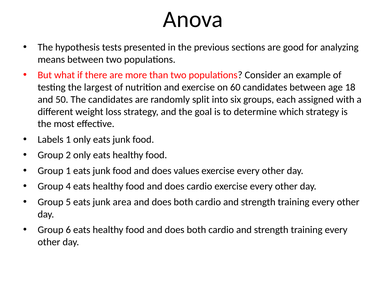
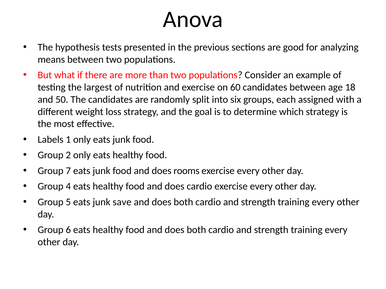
Group 1: 1 -> 7
values: values -> rooms
area: area -> save
